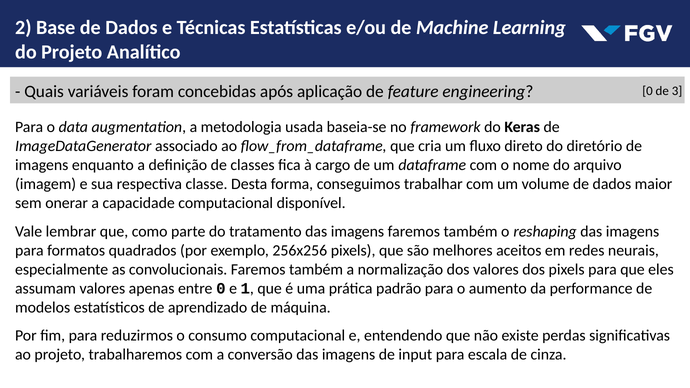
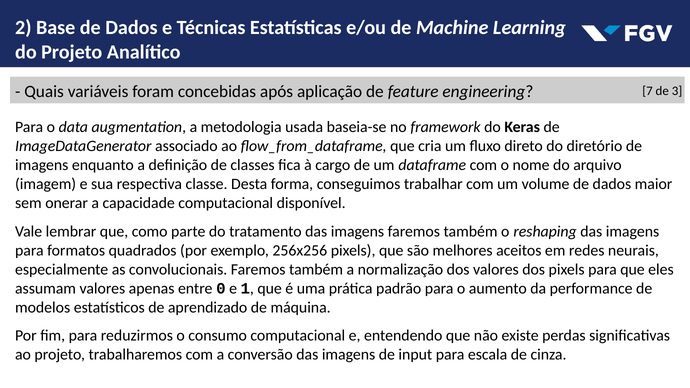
engineering 0: 0 -> 7
